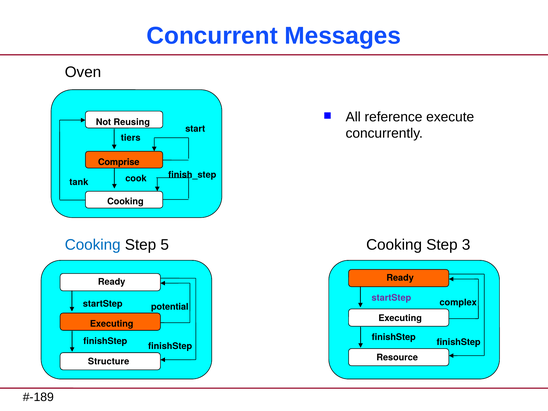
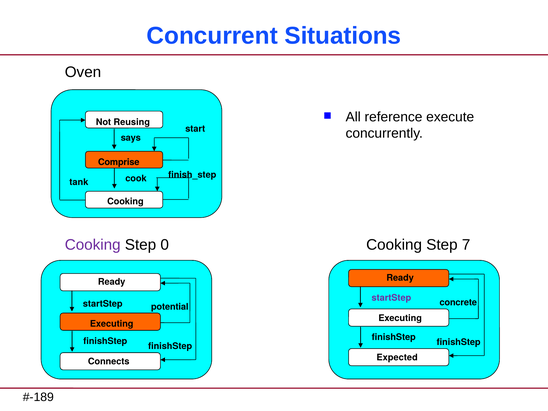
Messages: Messages -> Situations
tiers: tiers -> says
Cooking at (93, 245) colour: blue -> purple
5: 5 -> 0
3: 3 -> 7
complex: complex -> concrete
Resource: Resource -> Expected
Structure: Structure -> Connects
